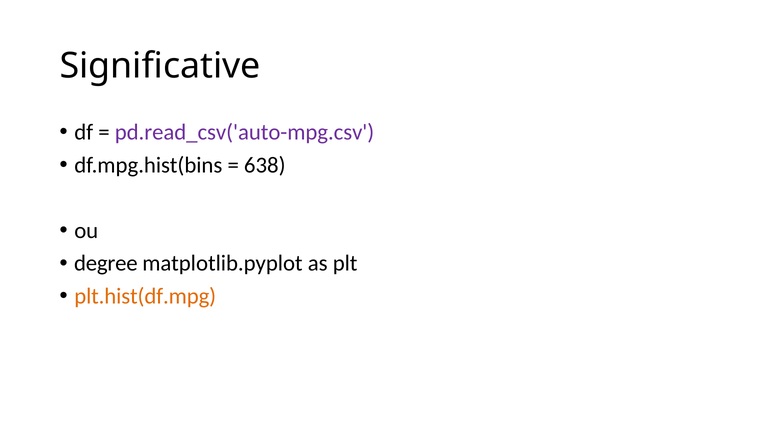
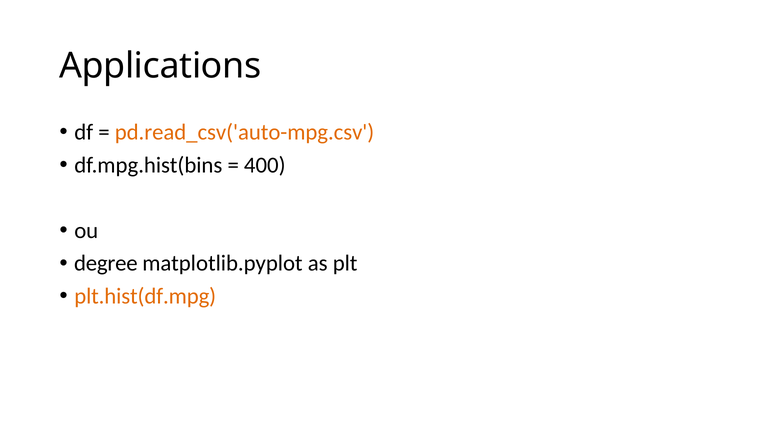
Significative: Significative -> Applications
pd.read_csv('auto-mpg.csv colour: purple -> orange
638: 638 -> 400
